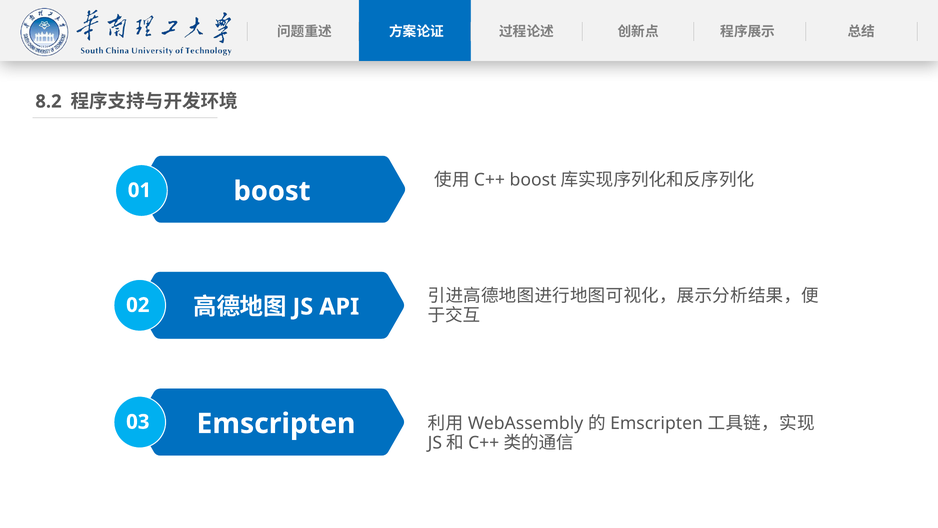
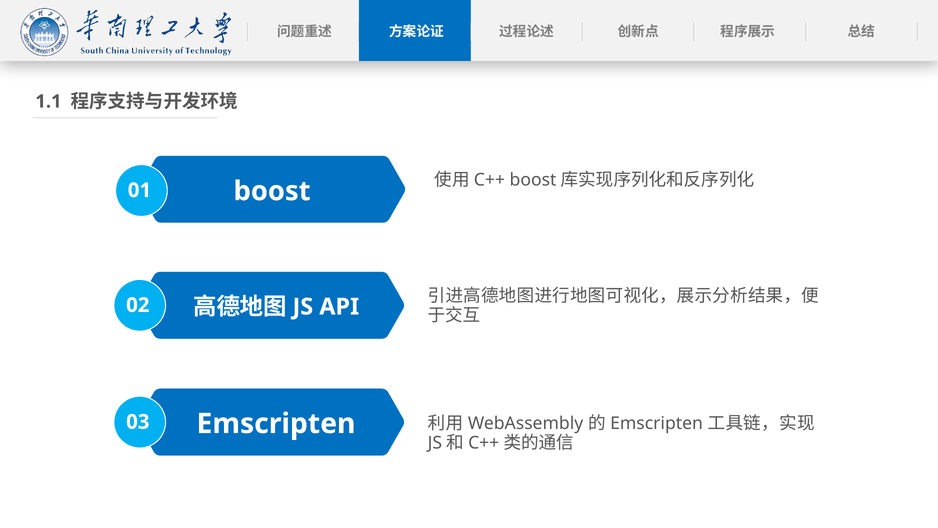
8.2: 8.2 -> 1.1
